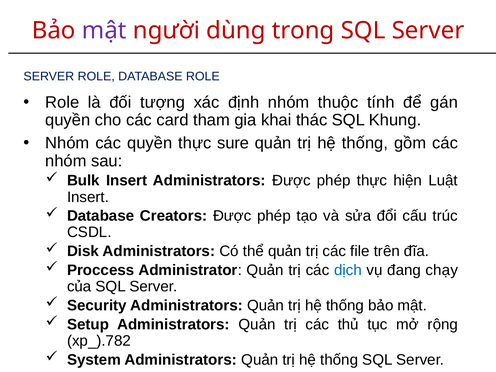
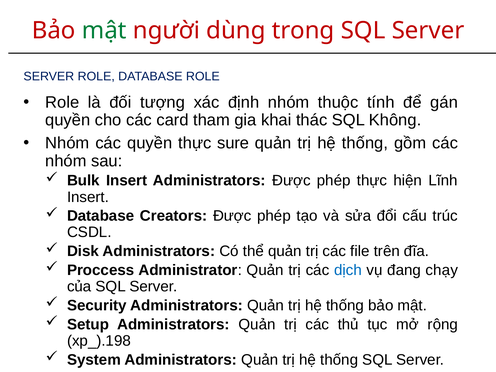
mật at (104, 31) colour: purple -> green
Khung: Khung -> Không
Luật: Luật -> Lĩnh
xp_).782: xp_).782 -> xp_).198
